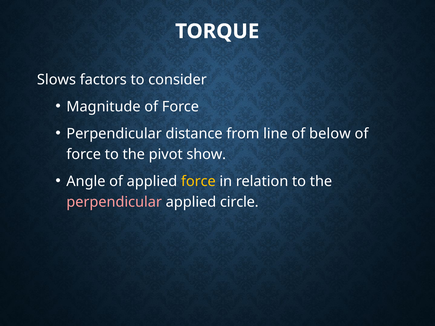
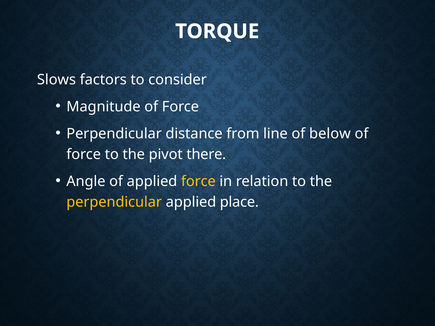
show: show -> there
perpendicular at (114, 202) colour: pink -> yellow
circle: circle -> place
